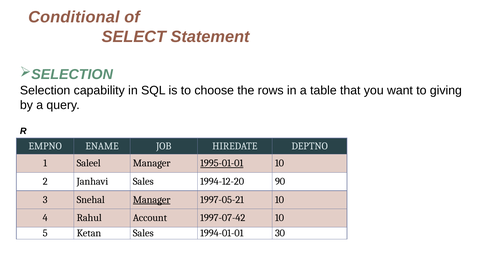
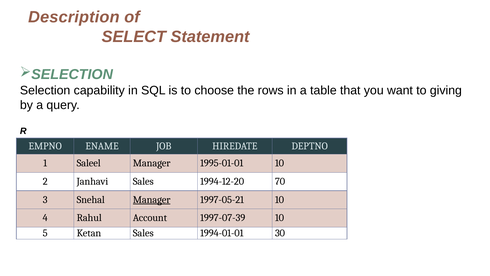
Conditional: Conditional -> Description
1995-01-01 underline: present -> none
90: 90 -> 70
1997-07-42: 1997-07-42 -> 1997-07-39
